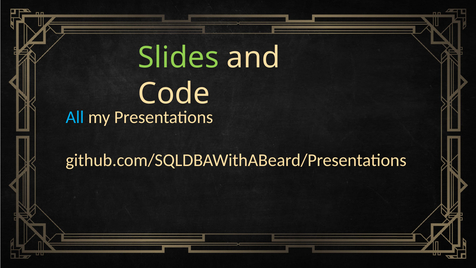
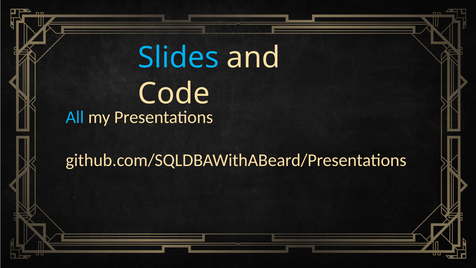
Slides colour: light green -> light blue
